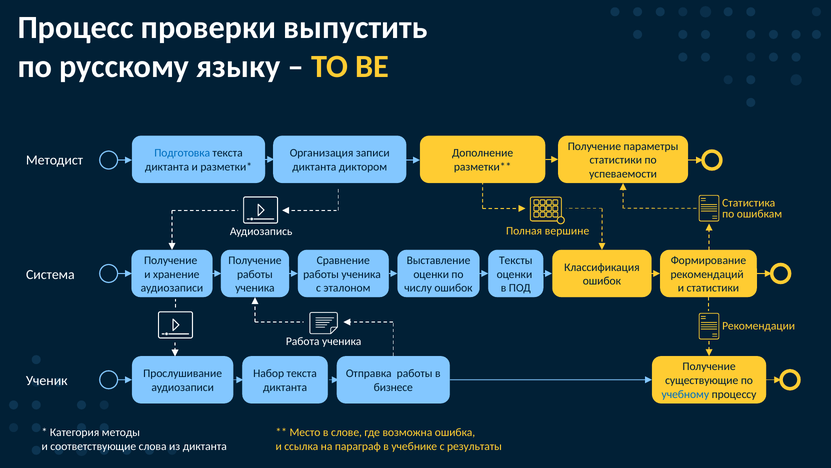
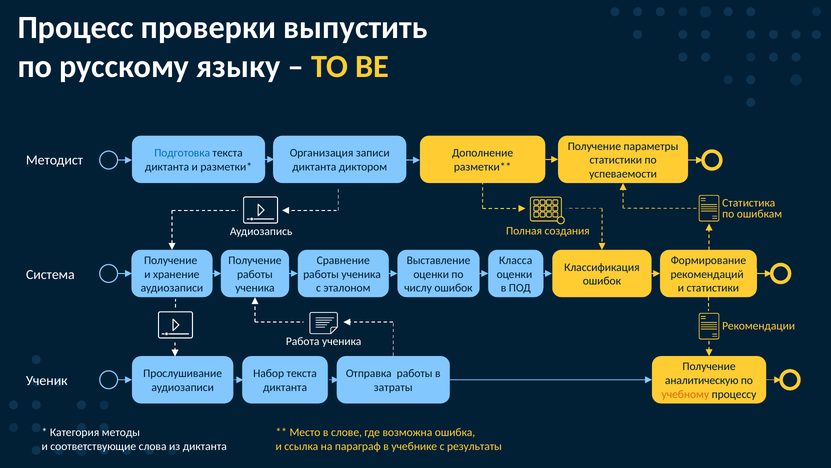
вершине: вершине -> создания
Тексты: Тексты -> Класса
существующие: существующие -> аналитическую
бизнесе: бизнесе -> затраты
учебному colour: blue -> orange
